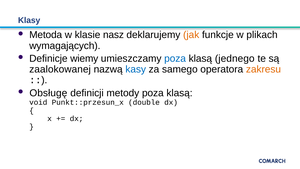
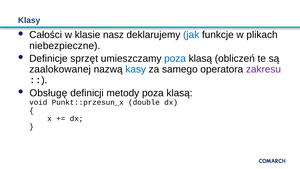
Metoda: Metoda -> Całości
jak colour: orange -> blue
wymagających: wymagających -> niebezpieczne
wiemy: wiemy -> sprzęt
jednego: jednego -> obliczeń
zakresu colour: orange -> purple
